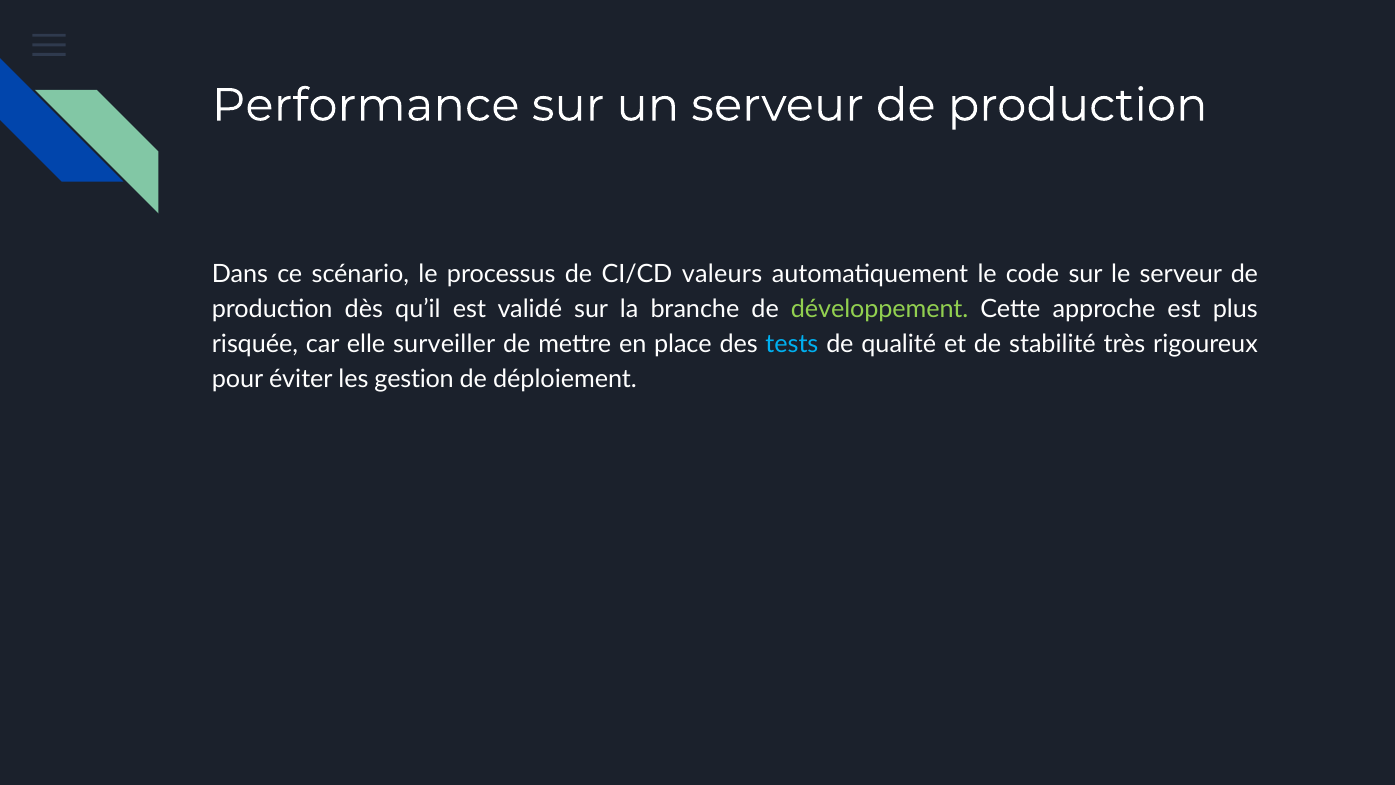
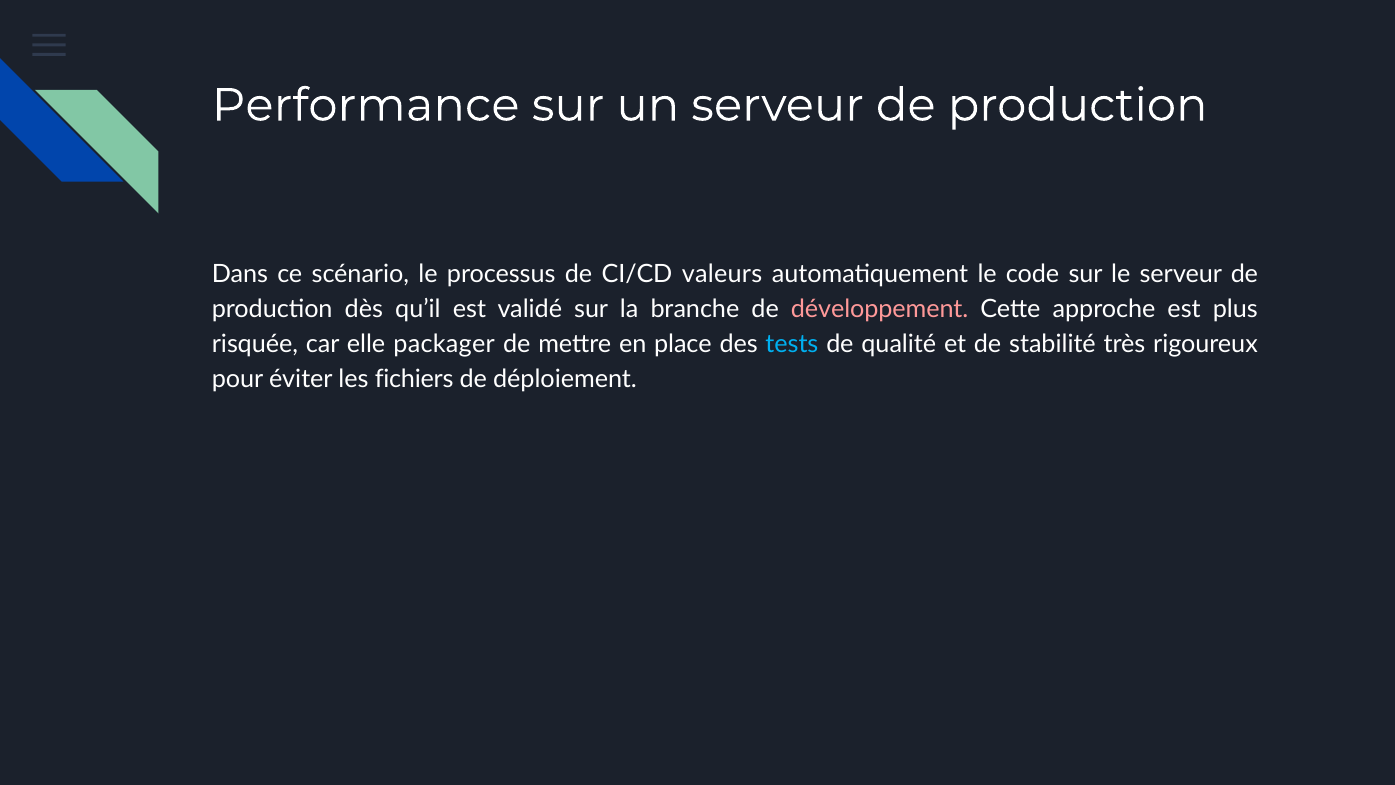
développement colour: light green -> pink
surveiller: surveiller -> packager
gestion: gestion -> fichiers
